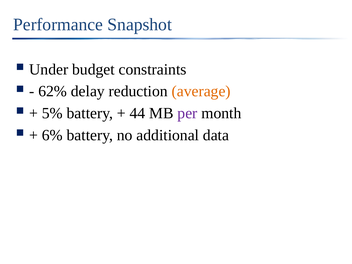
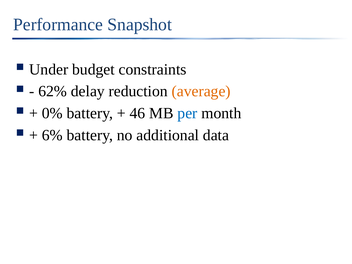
5%: 5% -> 0%
44: 44 -> 46
per colour: purple -> blue
